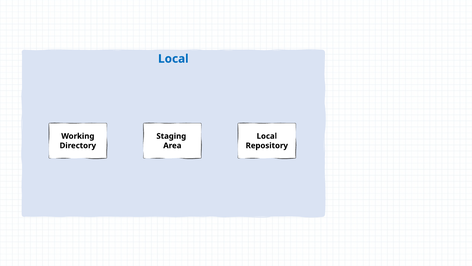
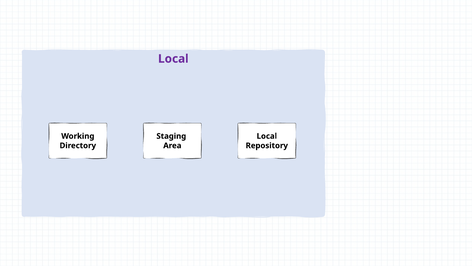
Local at (173, 59) colour: blue -> purple
